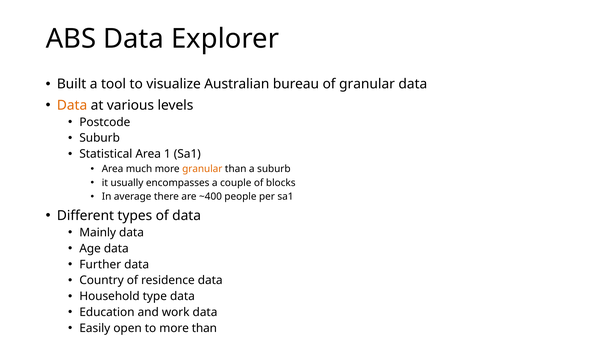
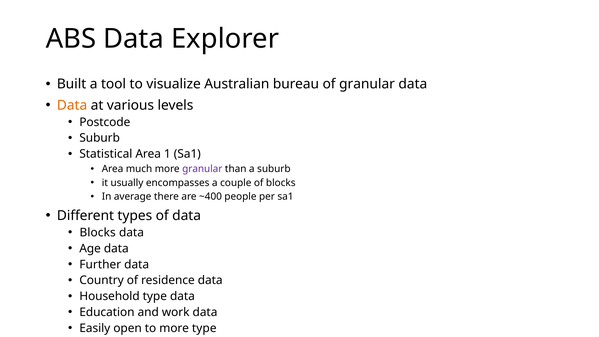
granular at (202, 169) colour: orange -> purple
Mainly at (98, 233): Mainly -> Blocks
more than: than -> type
